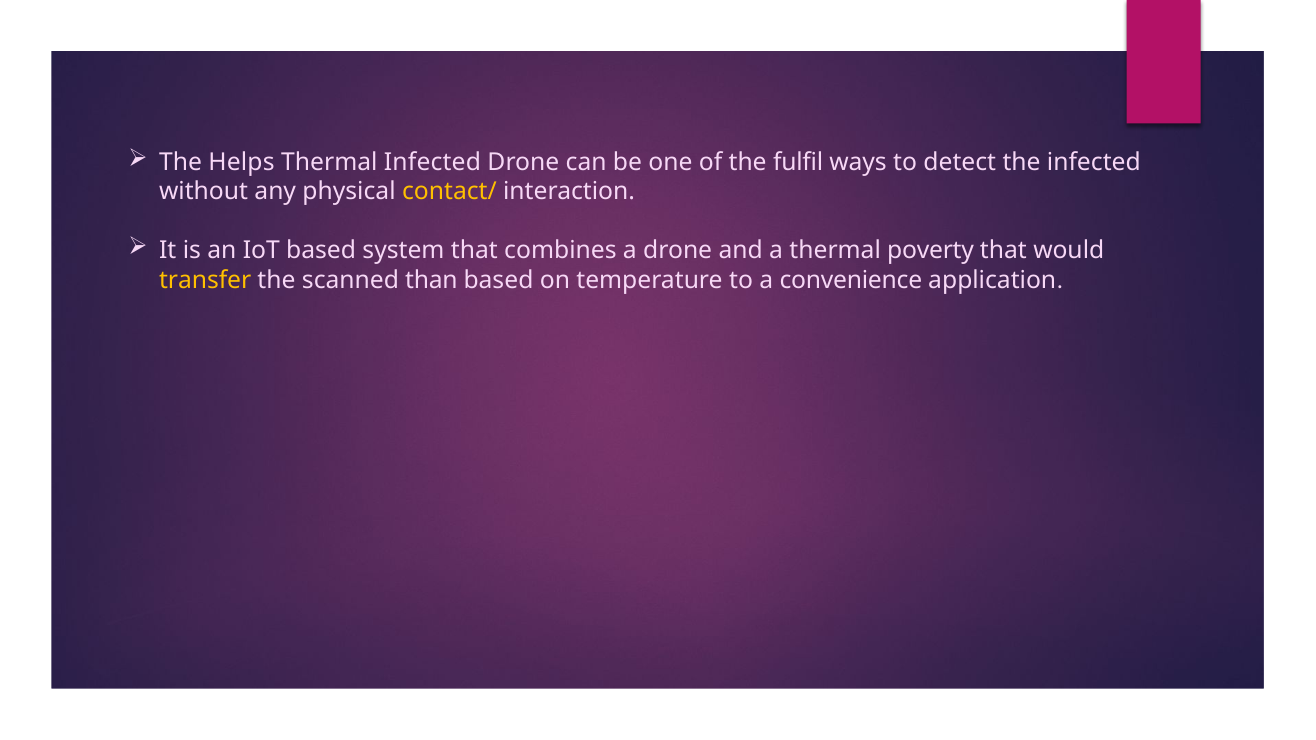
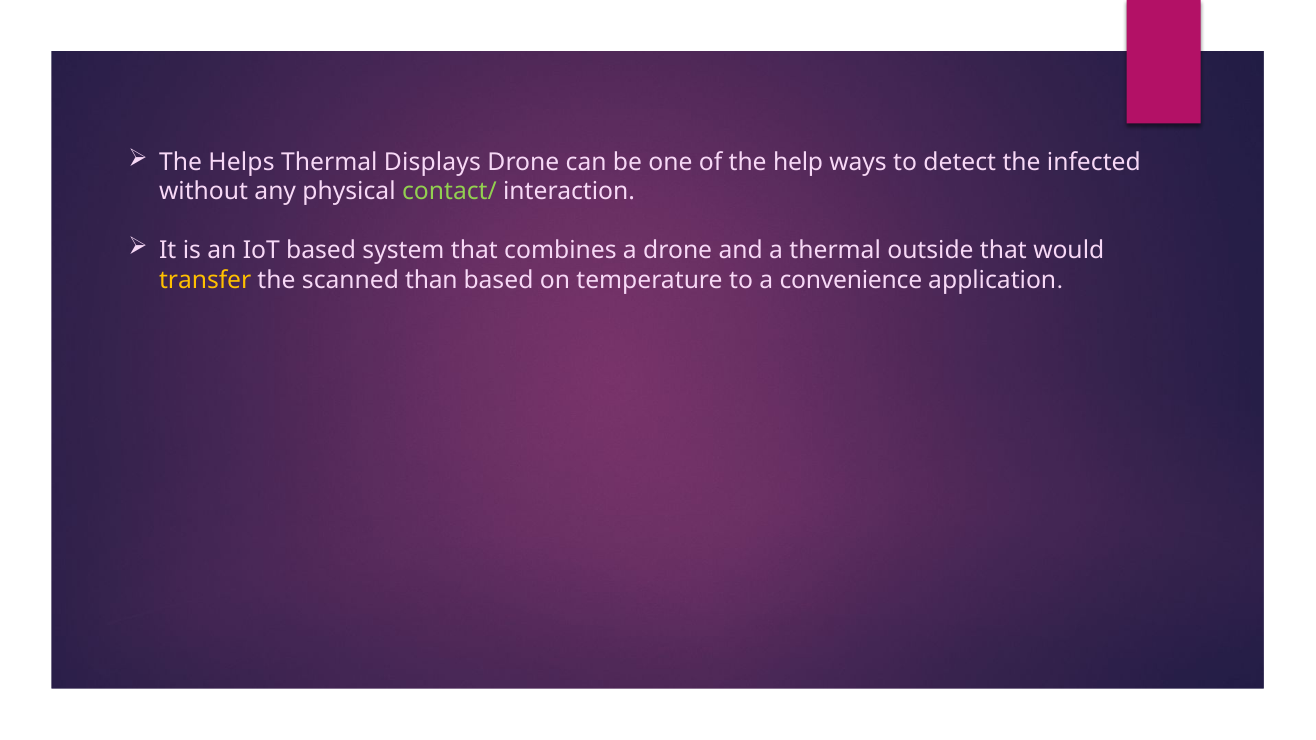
Thermal Infected: Infected -> Displays
fulfil: fulfil -> help
contact/ colour: yellow -> light green
poverty: poverty -> outside
